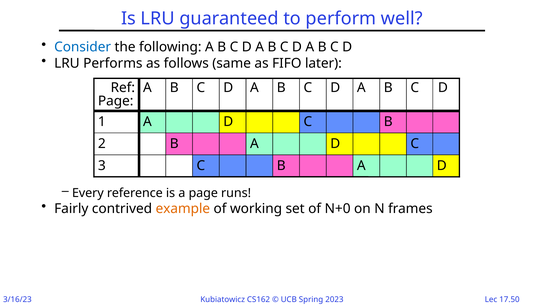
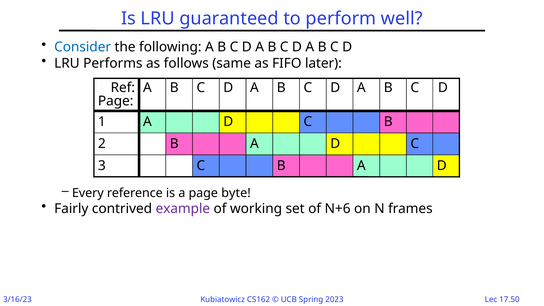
runs: runs -> byte
example colour: orange -> purple
N+0: N+0 -> N+6
